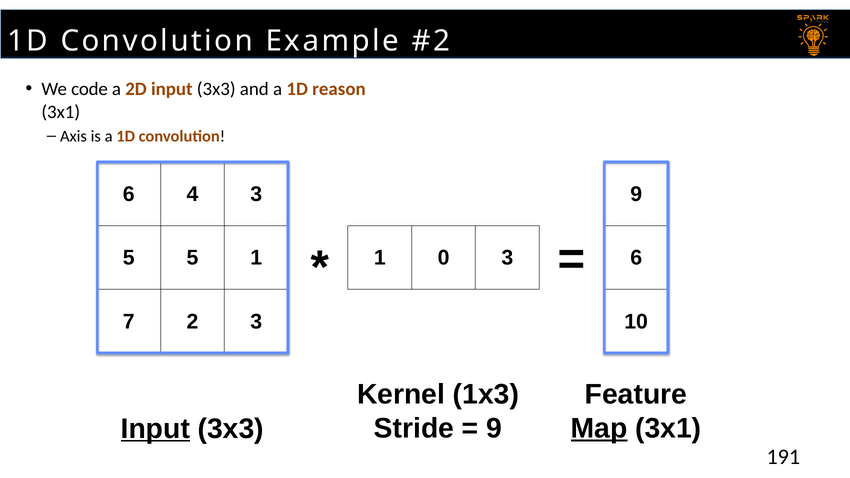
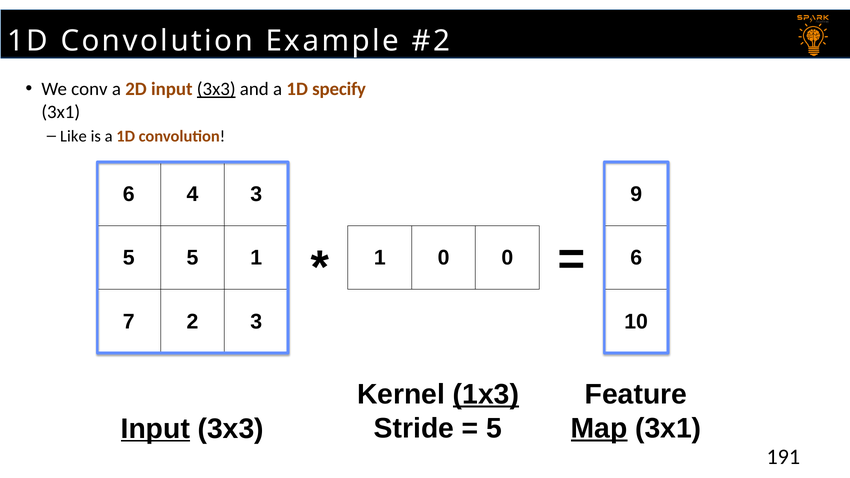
code: code -> conv
3x3 at (216, 89) underline: none -> present
reason: reason -> specify
Axis: Axis -> Like
0 3: 3 -> 0
1x3 underline: none -> present
9 at (494, 428): 9 -> 5
